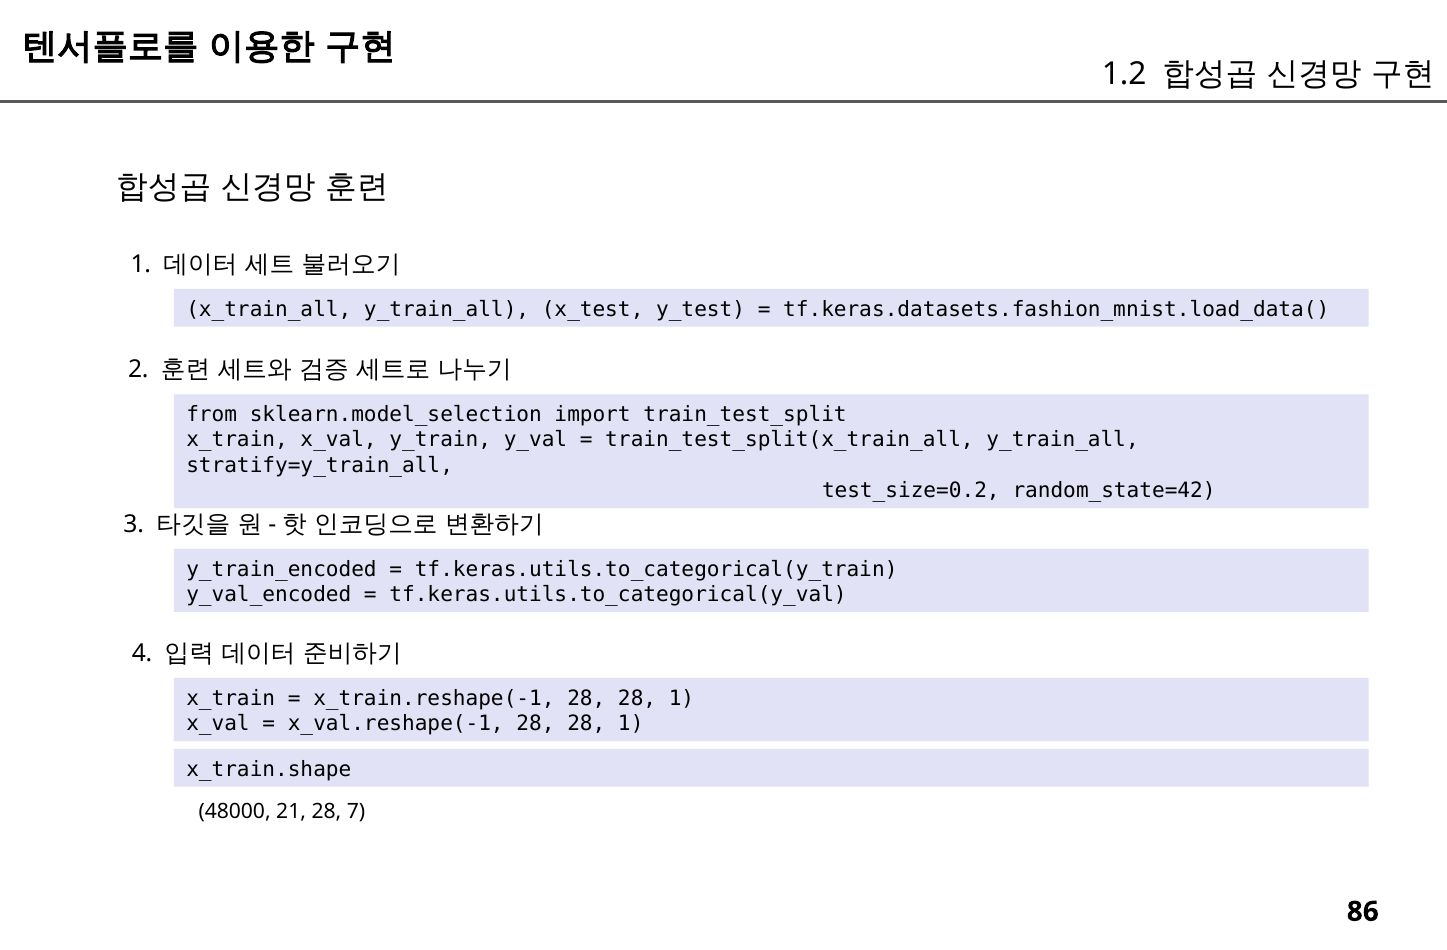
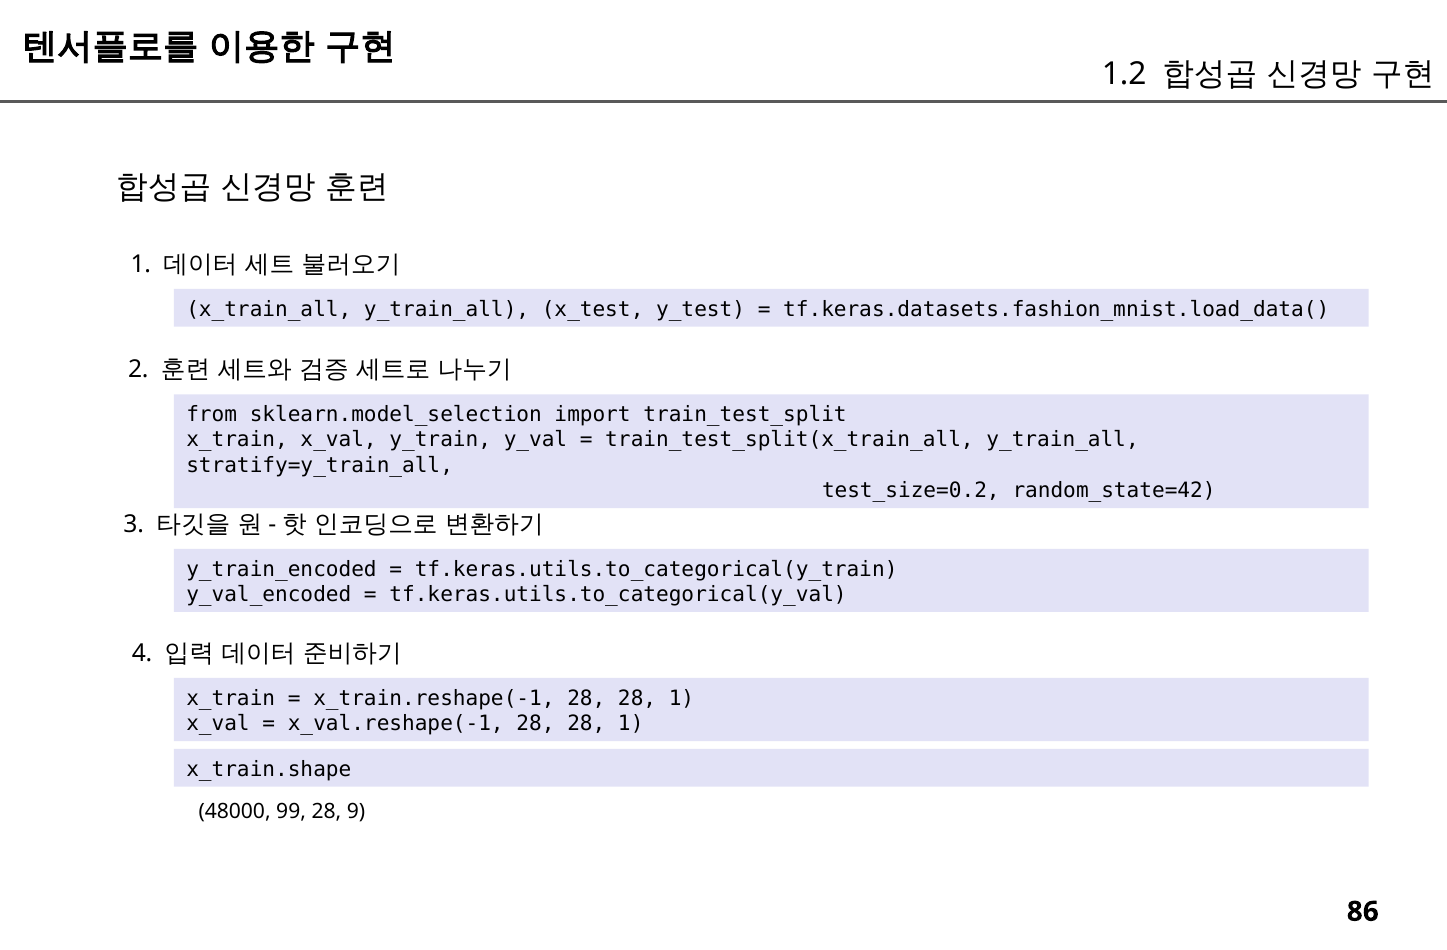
21: 21 -> 99
7: 7 -> 9
